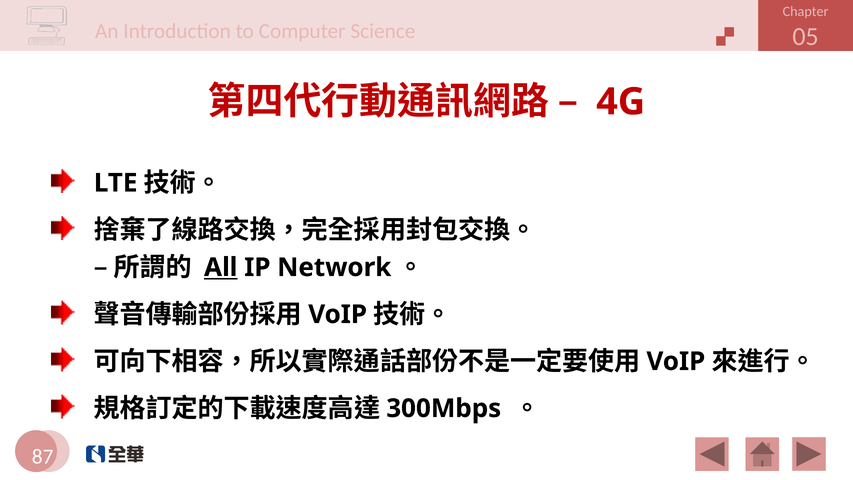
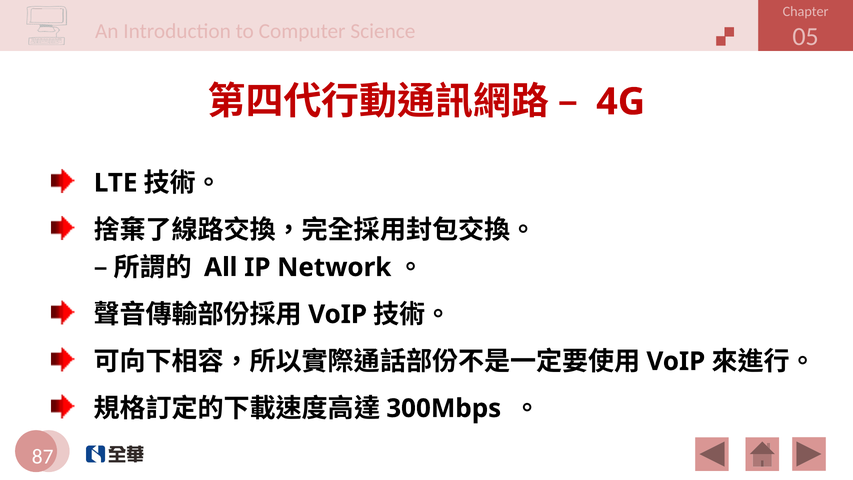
All underline: present -> none
